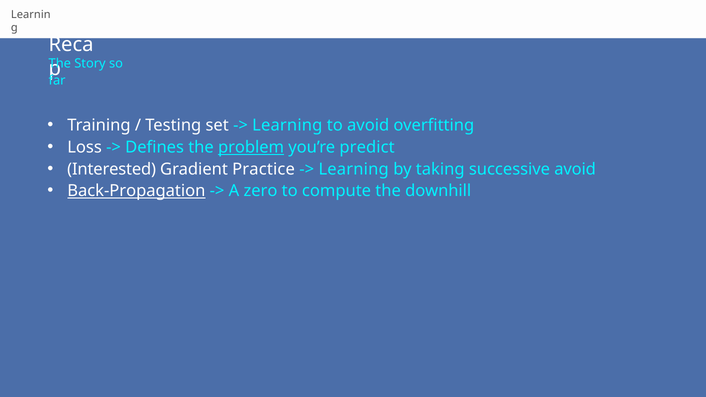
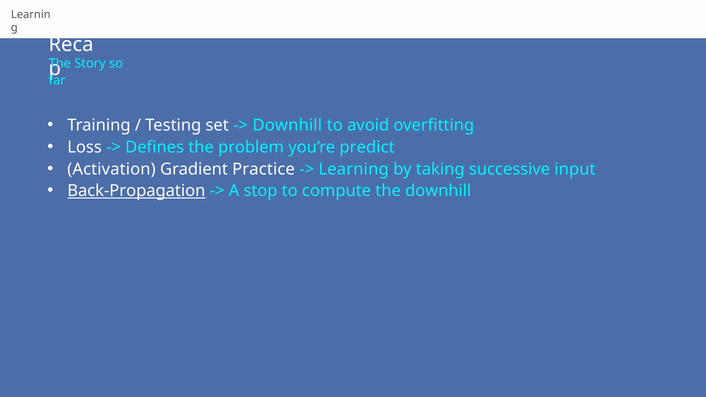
Learning at (287, 125): Learning -> Downhill
problem underline: present -> none
Interested: Interested -> Activation
successive avoid: avoid -> input
zero: zero -> stop
